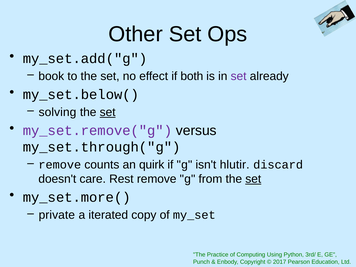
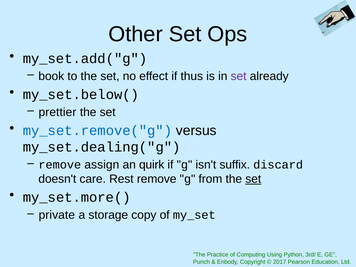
both: both -> thus
solving: solving -> prettier
set at (108, 112) underline: present -> none
my_set.remove("g colour: purple -> blue
my_set.through("g: my_set.through("g -> my_set.dealing("g
counts: counts -> assign
hlutir: hlutir -> suffix
iterated: iterated -> storage
